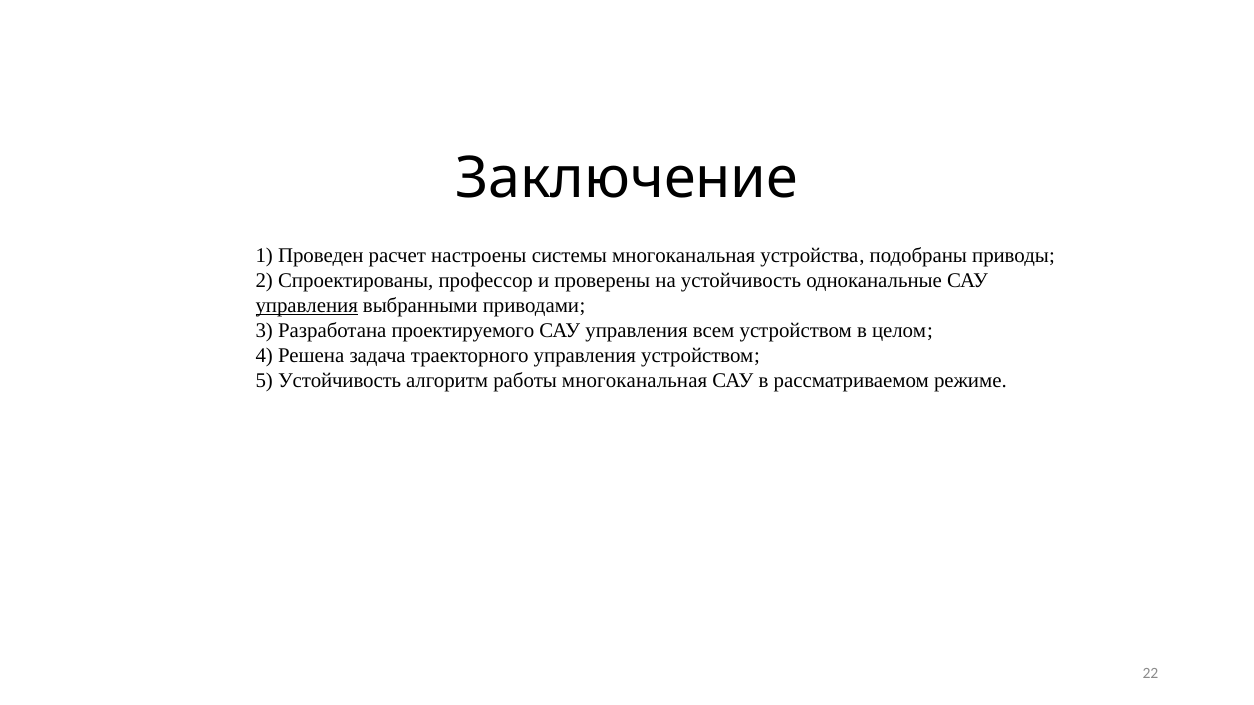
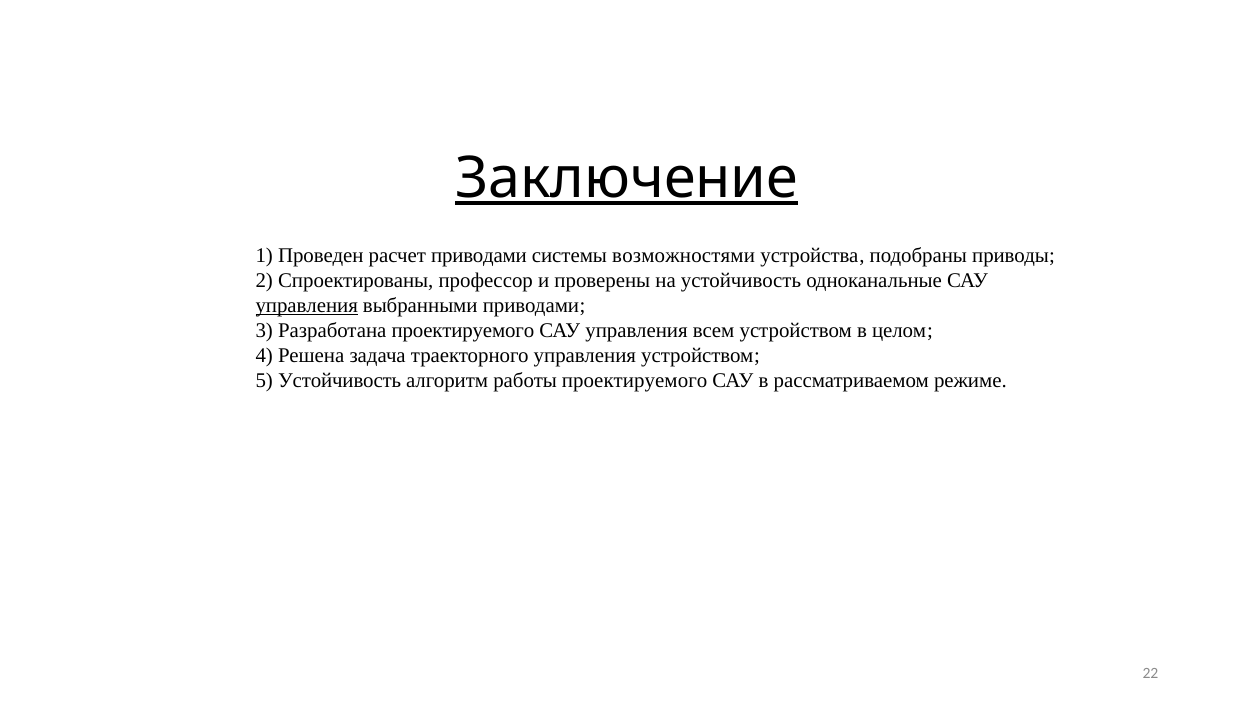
Заключение underline: none -> present
расчет настроены: настроены -> приводами
системы многоканальная: многоканальная -> возможностями
работы многоканальная: многоканальная -> проектируемого
